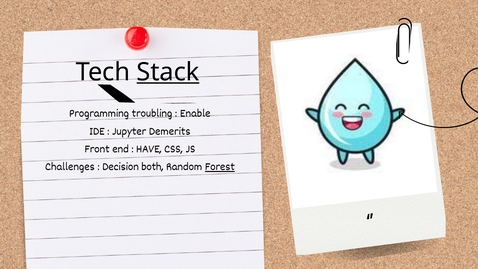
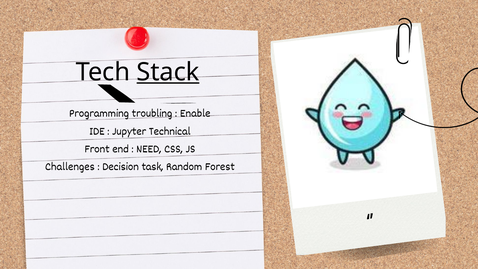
Demerits: Demerits -> Technical
HAVE: HAVE -> NEED
both: both -> task
Forest underline: present -> none
